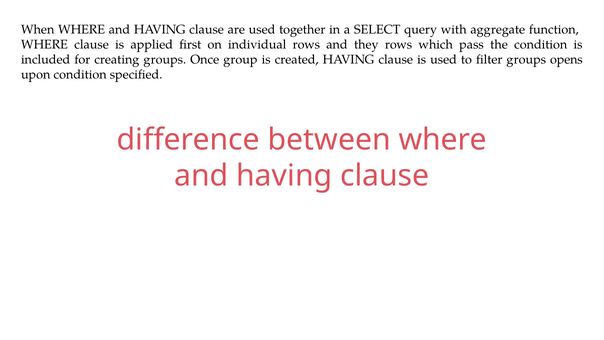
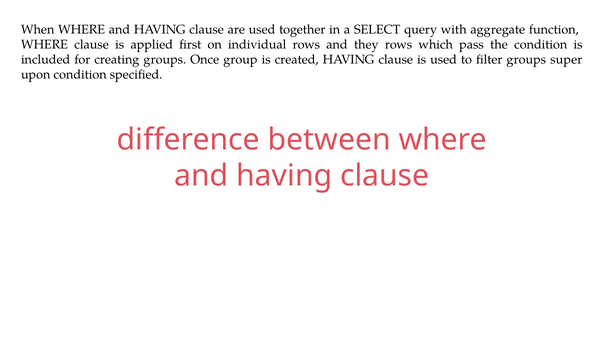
opens: opens -> super
